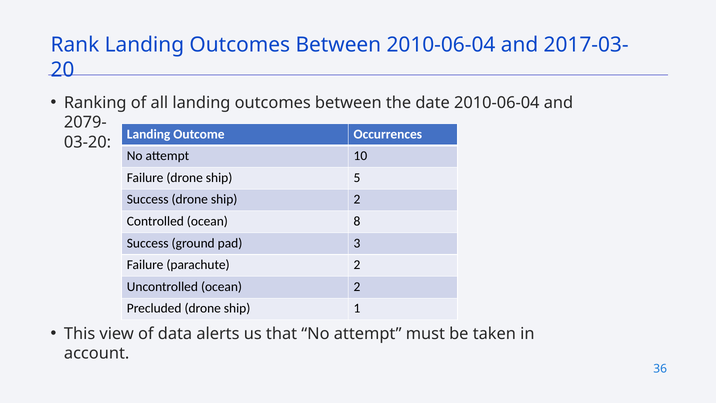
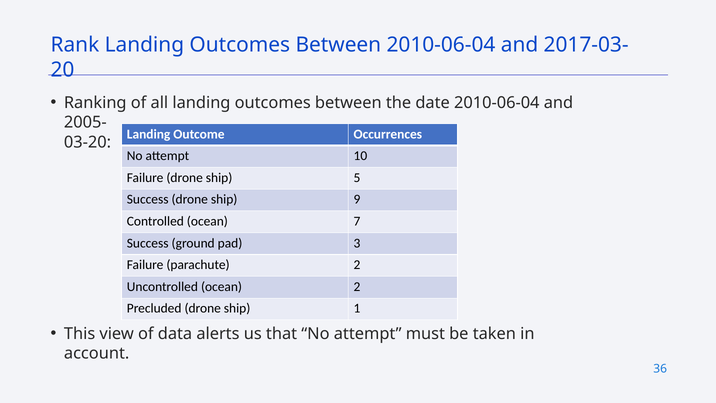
2079-: 2079- -> 2005-
ship 2: 2 -> 9
8: 8 -> 7
